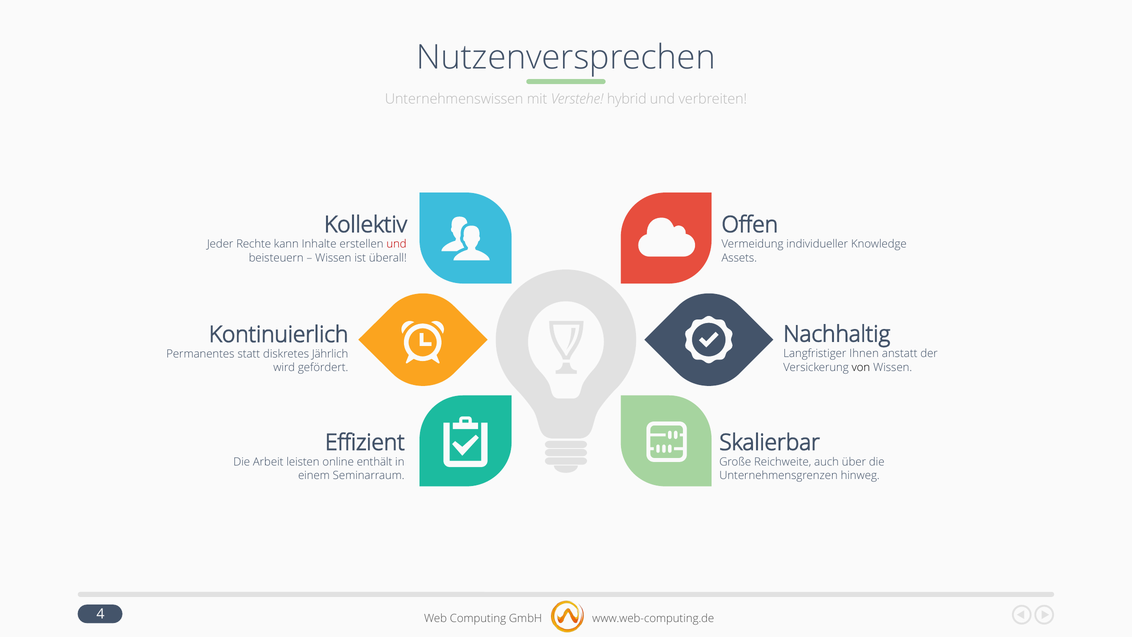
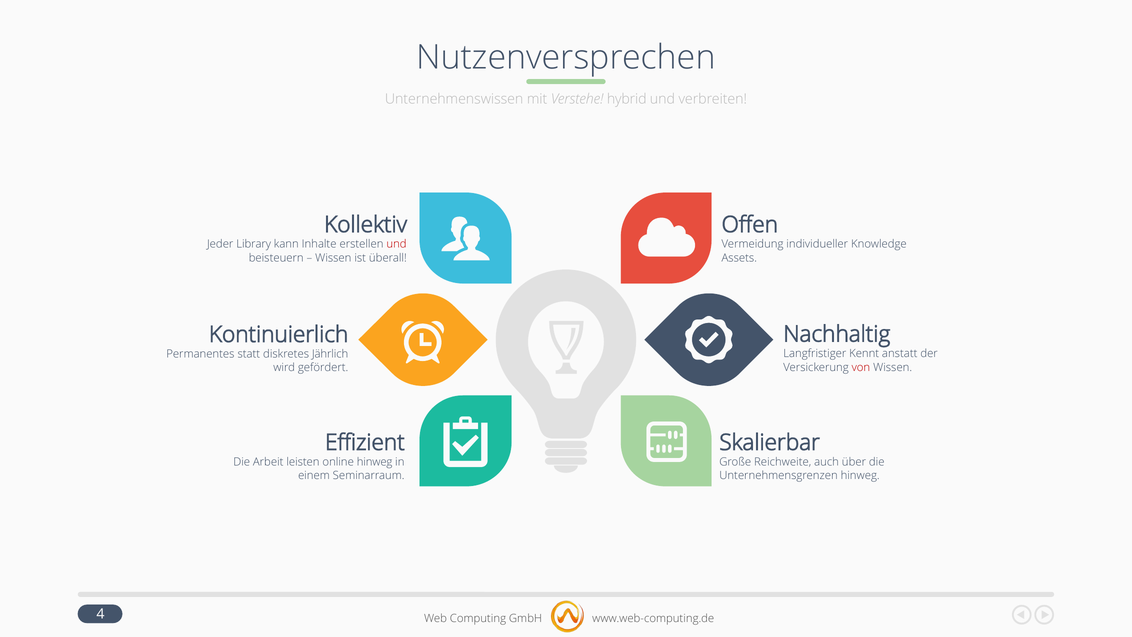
Rechte: Rechte -> Library
Ihnen: Ihnen -> Kennt
von colour: black -> red
online enthält: enthält -> hinweg
